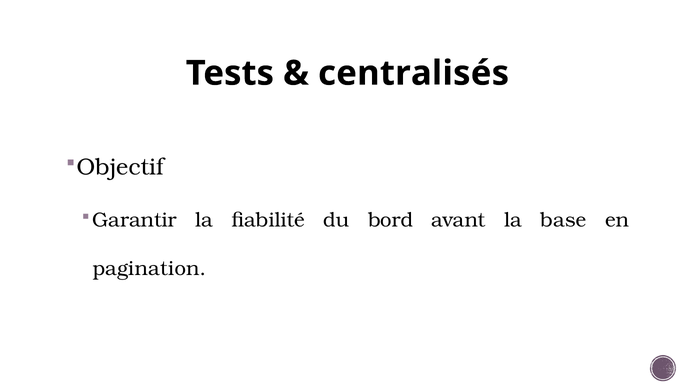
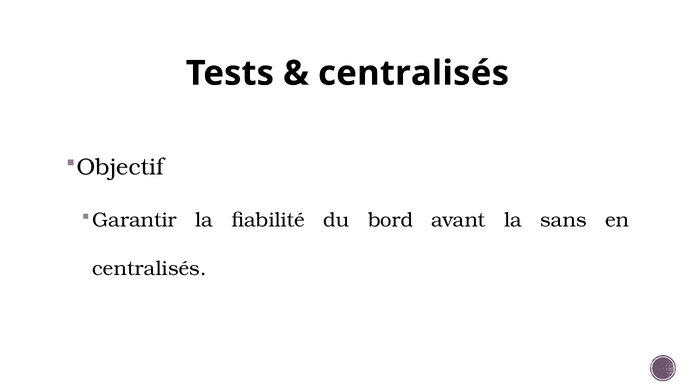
base: base -> sans
pagination at (149, 268): pagination -> centralisés
